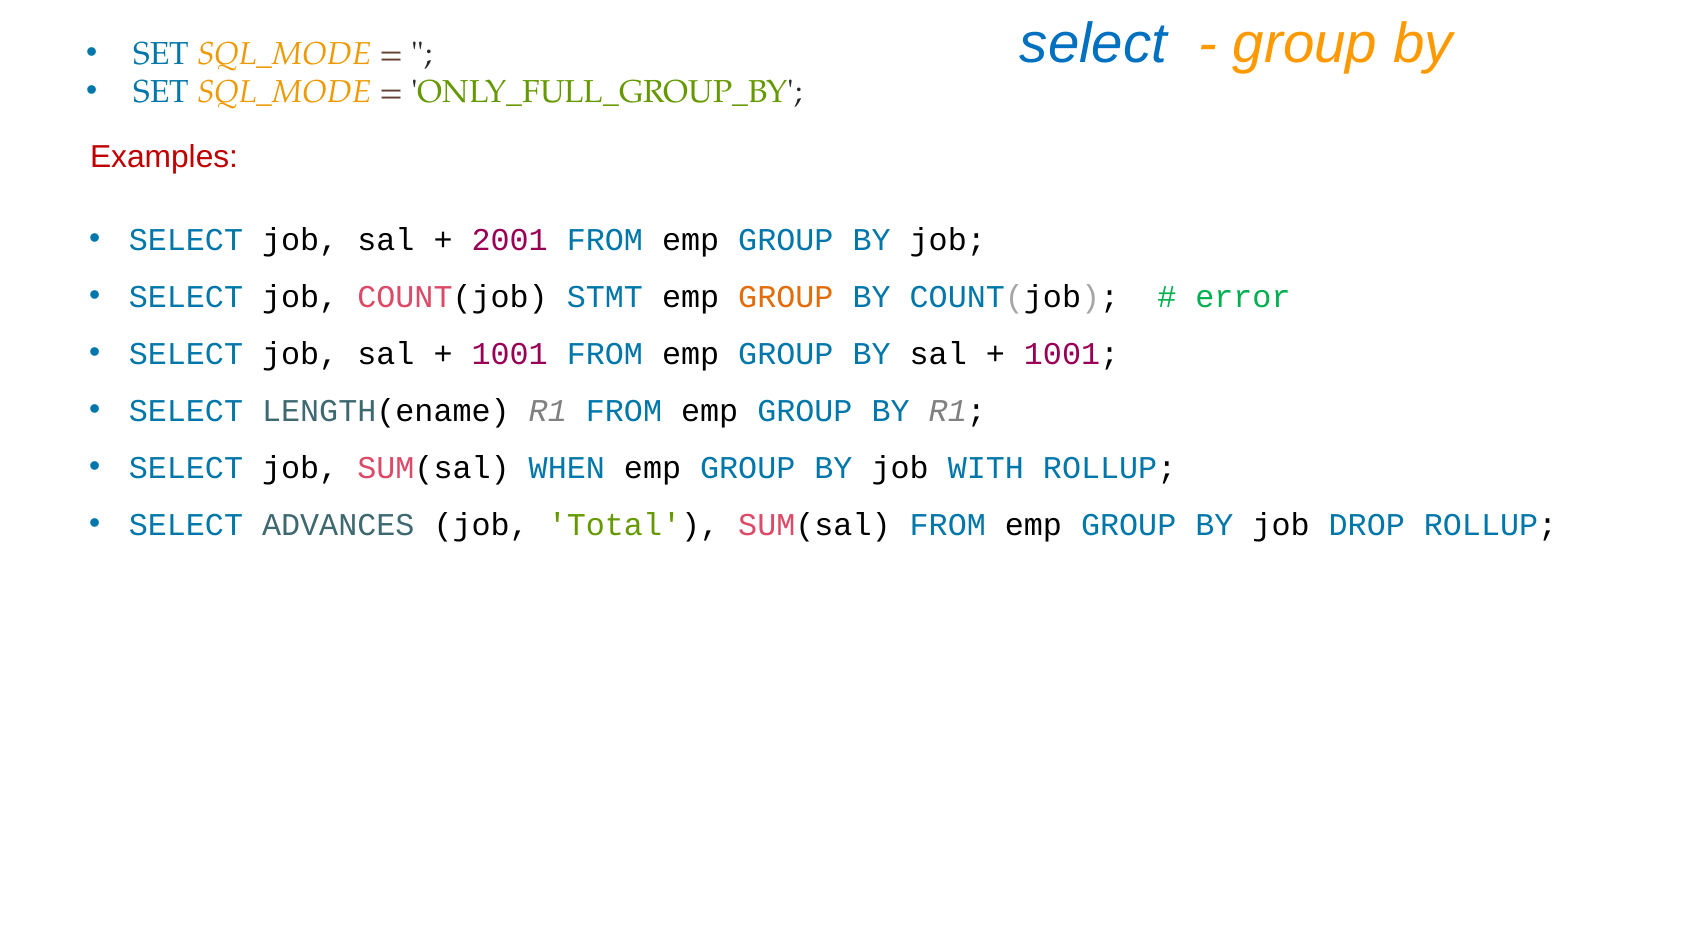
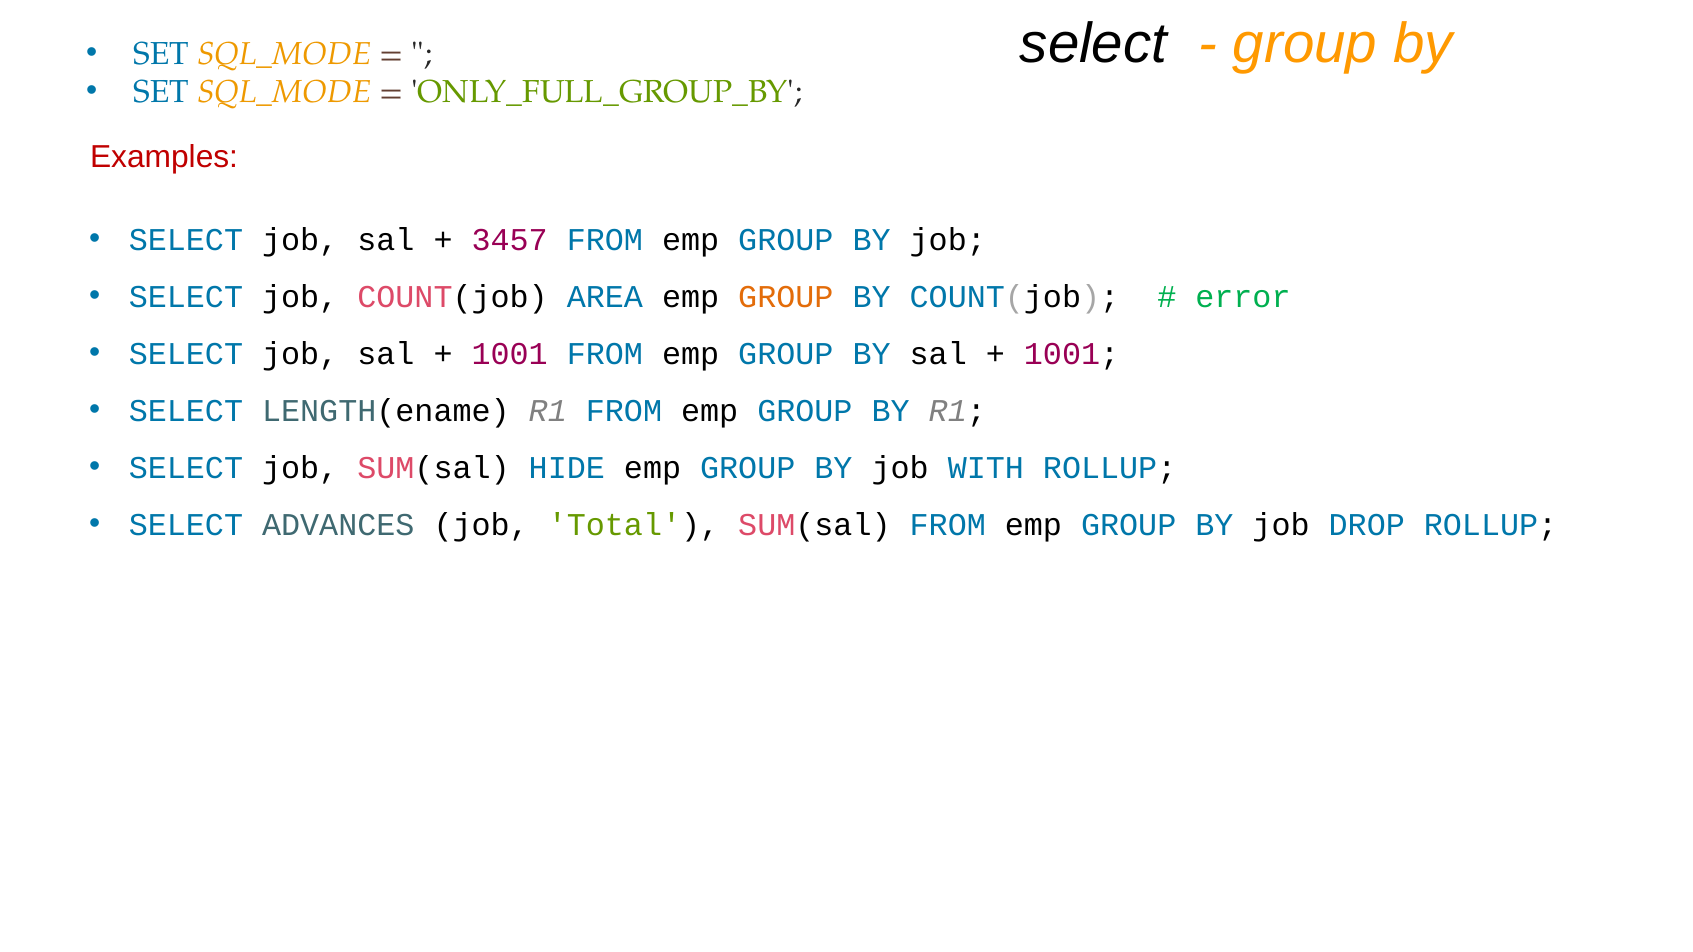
select at (1093, 44) colour: blue -> black
2001: 2001 -> 3457
STMT: STMT -> AREA
WHEN: WHEN -> HIDE
